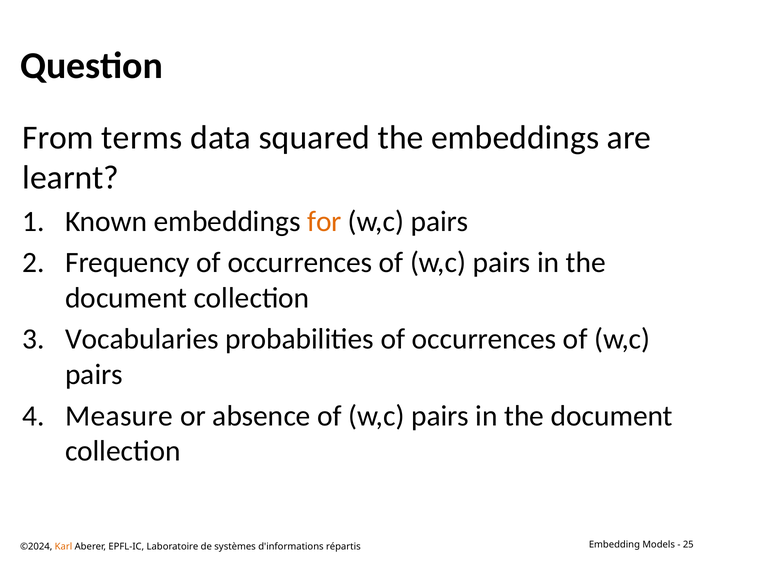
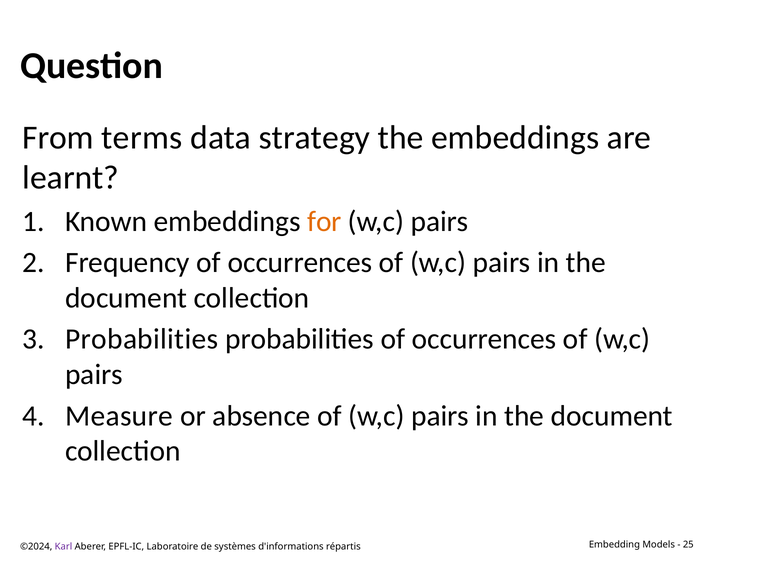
squared: squared -> strategy
Vocabularies at (142, 340): Vocabularies -> Probabilities
Karl colour: orange -> purple
